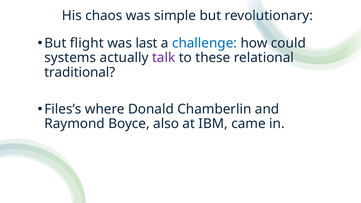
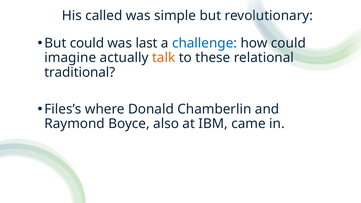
chaos: chaos -> called
But flight: flight -> could
systems: systems -> imagine
talk colour: purple -> orange
